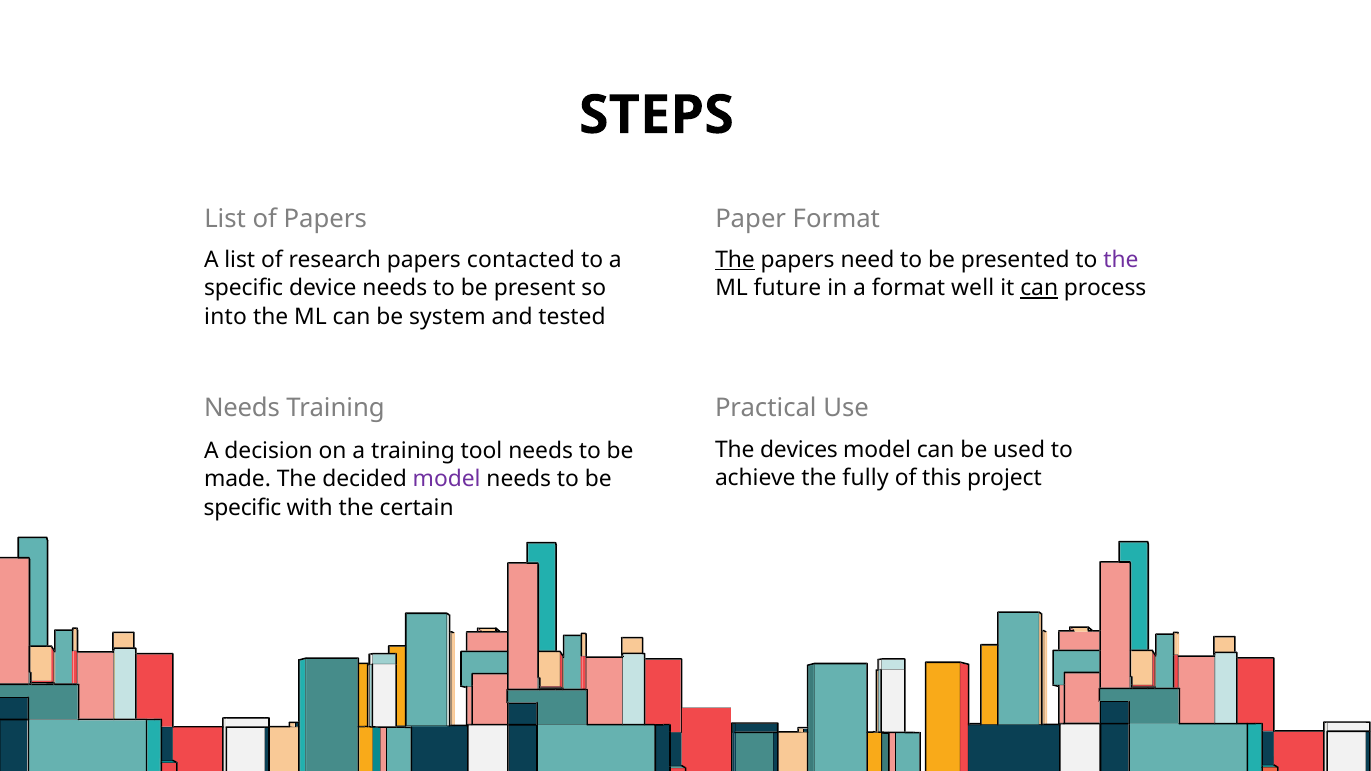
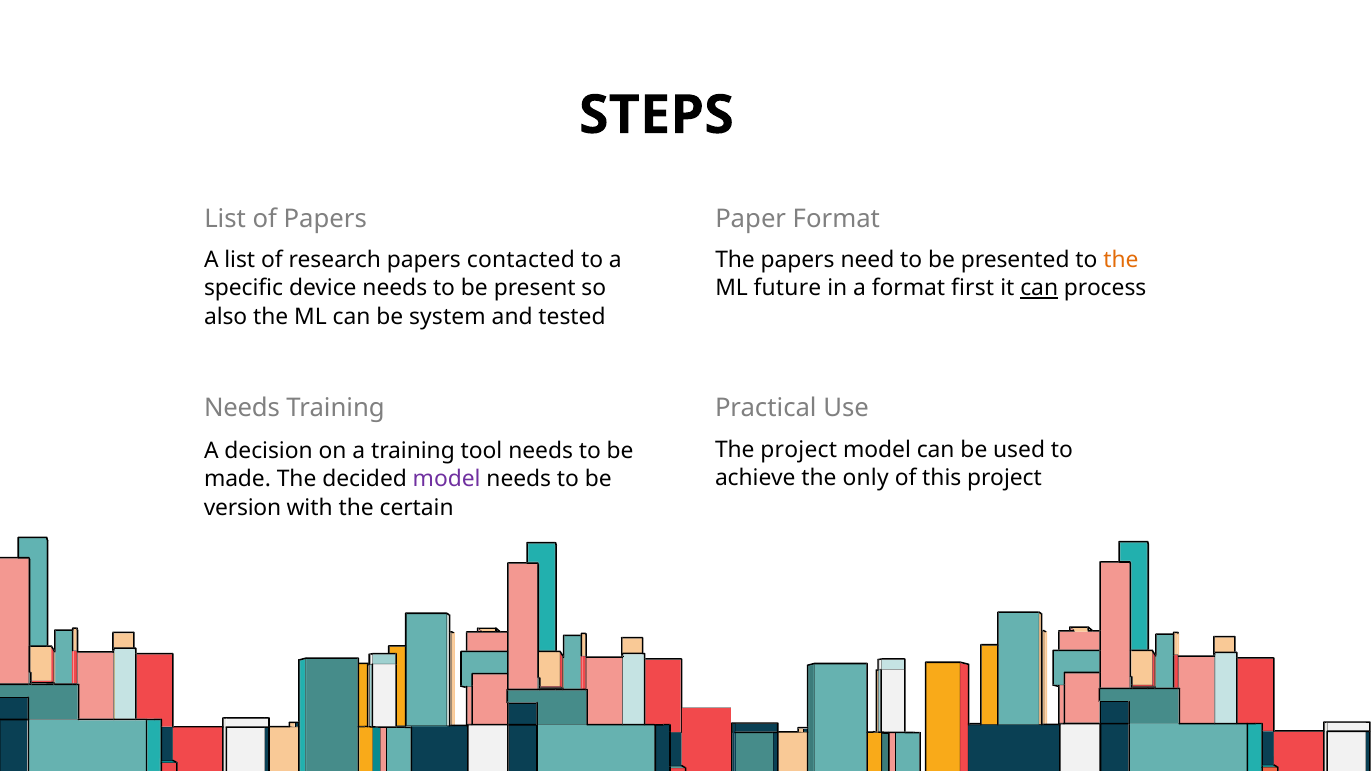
The at (735, 260) underline: present -> none
the at (1121, 260) colour: purple -> orange
well: well -> first
into: into -> also
The devices: devices -> project
fully: fully -> only
specific at (242, 508): specific -> version
